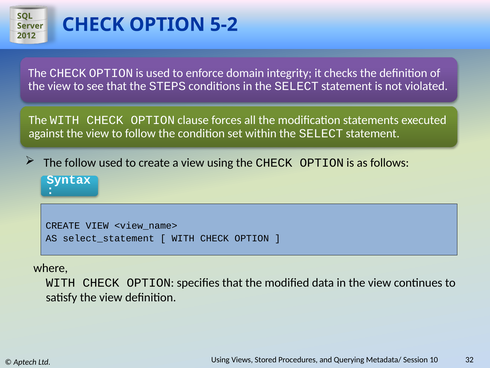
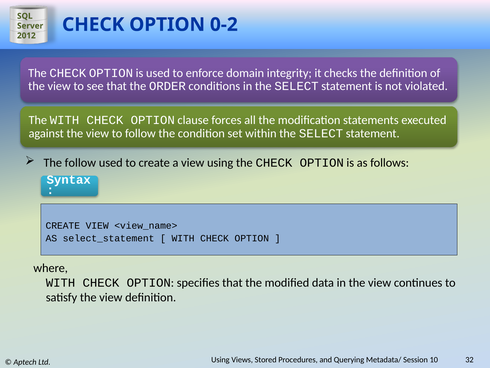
5-2: 5-2 -> 0-2
STEPS: STEPS -> ORDER
